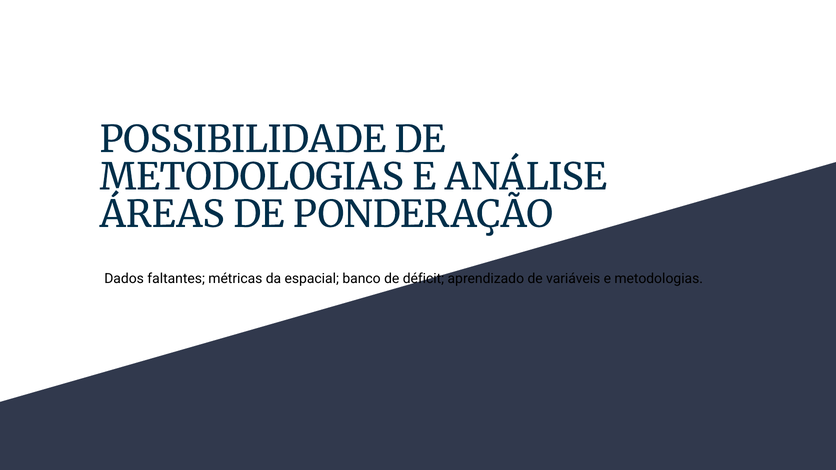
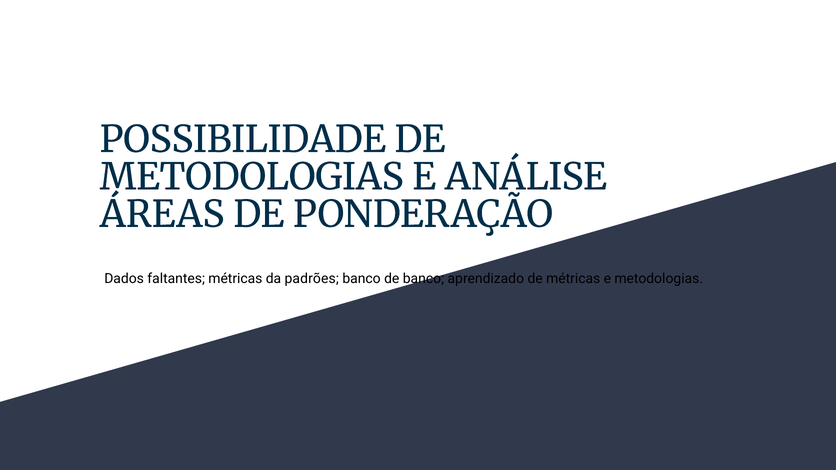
espacial: espacial -> padrões
de déficit: déficit -> banco
de variáveis: variáveis -> métricas
